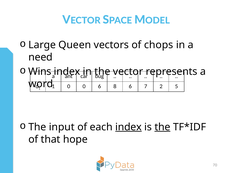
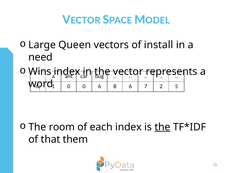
chops: chops -> install
input: input -> room
index at (128, 127) underline: present -> none
hope: hope -> them
